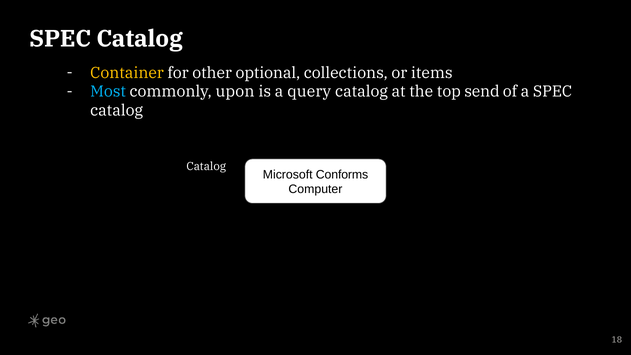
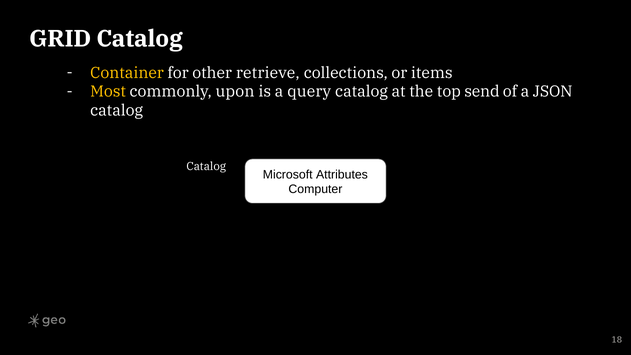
SPEC at (60, 39): SPEC -> GRID
optional: optional -> retrieve
Most colour: light blue -> yellow
a SPEC: SPEC -> JSON
Conforms: Conforms -> Attributes
